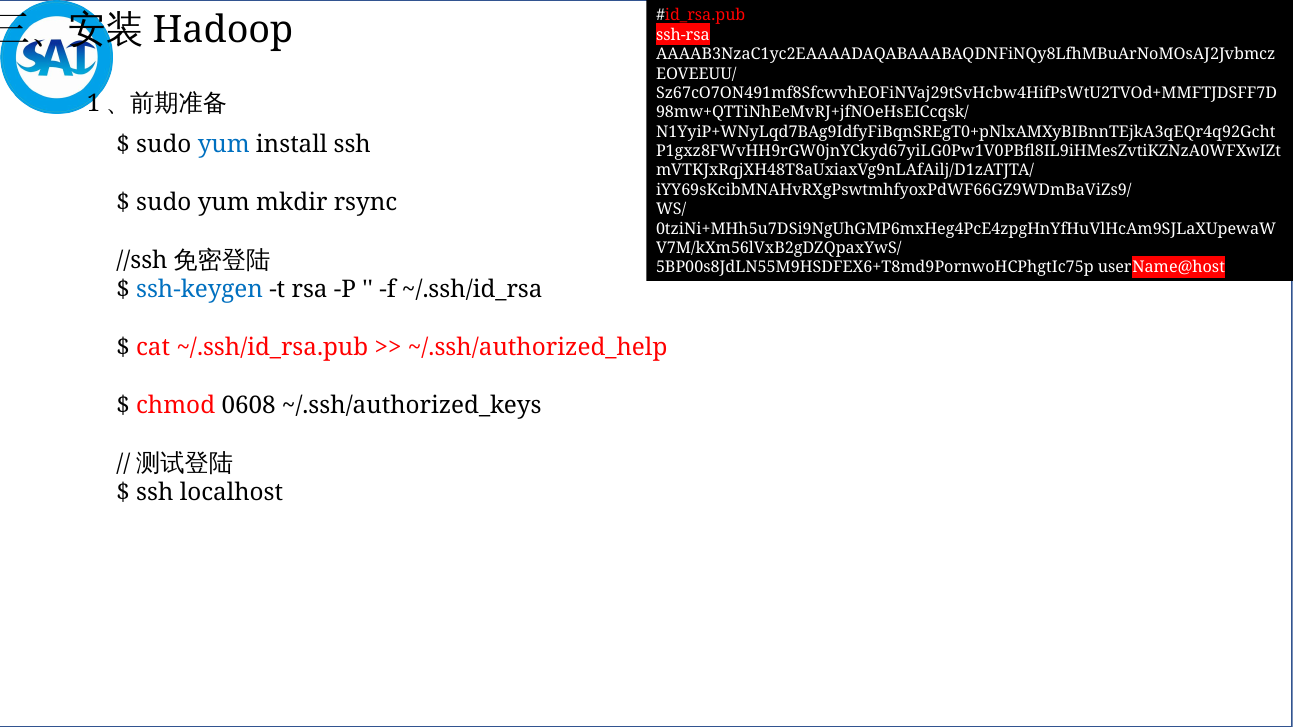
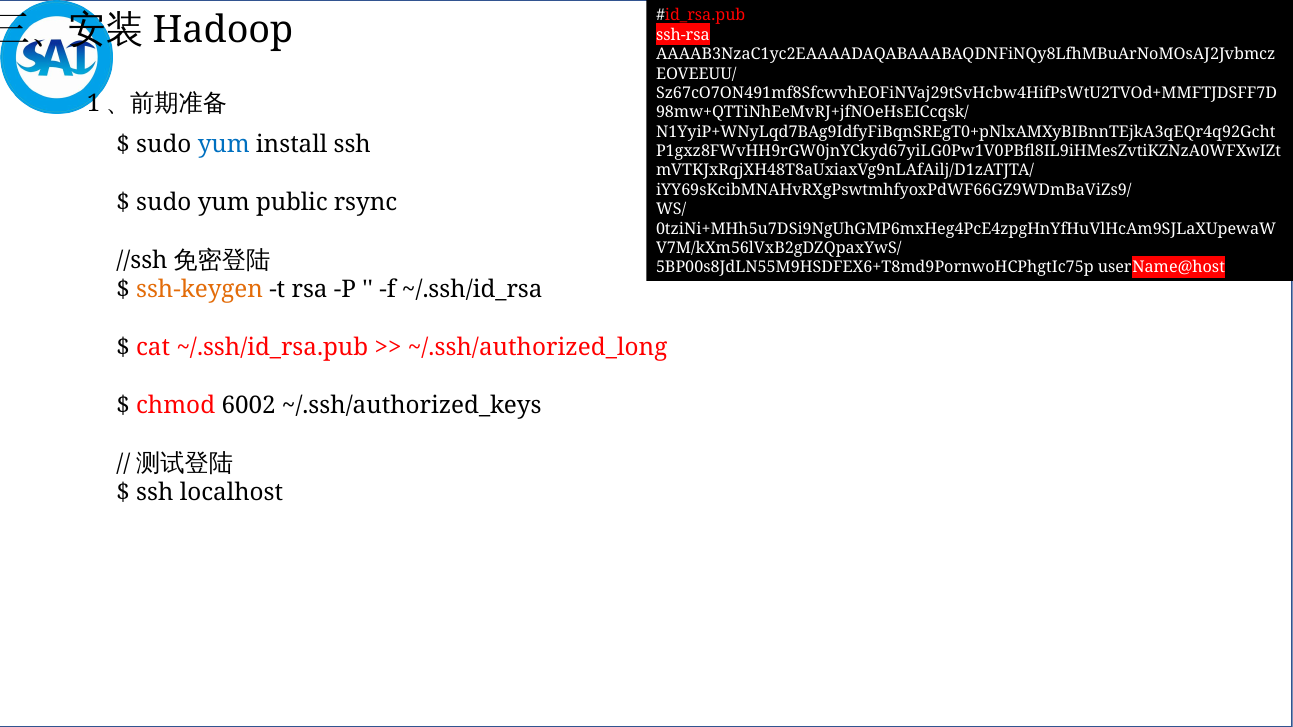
mkdir: mkdir -> public
ssh-keygen colour: blue -> orange
~/.ssh/authorized_help: ~/.ssh/authorized_help -> ~/.ssh/authorized_long
0608: 0608 -> 6002
